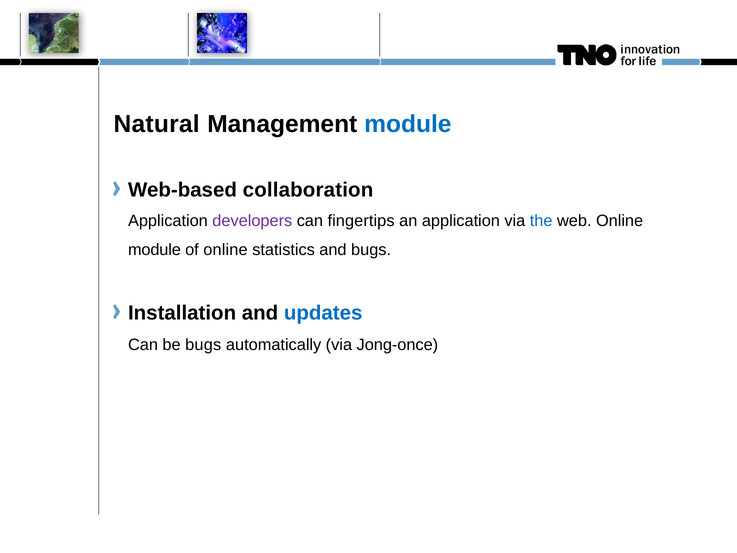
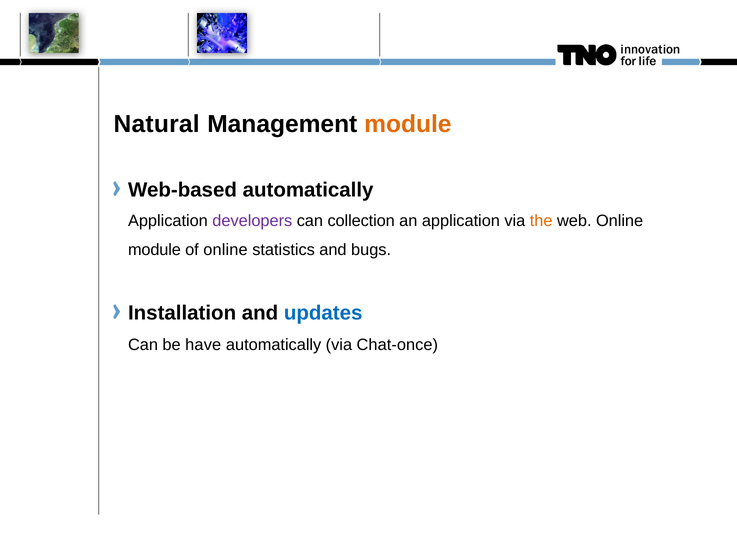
module at (408, 124) colour: blue -> orange
Web-based collaboration: collaboration -> automatically
fingertips: fingertips -> collection
the colour: blue -> orange
be bugs: bugs -> have
Jong-once: Jong-once -> Chat-once
